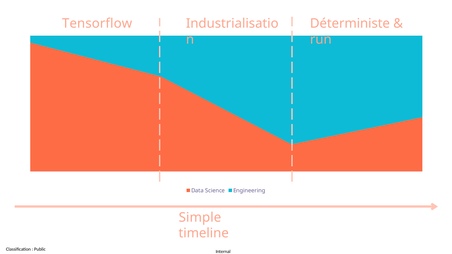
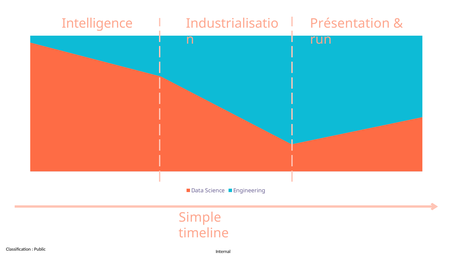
Tensorflow: Tensorflow -> Intelligence
Déterministe: Déterministe -> Présentation
